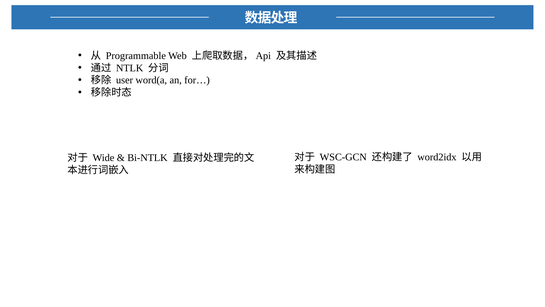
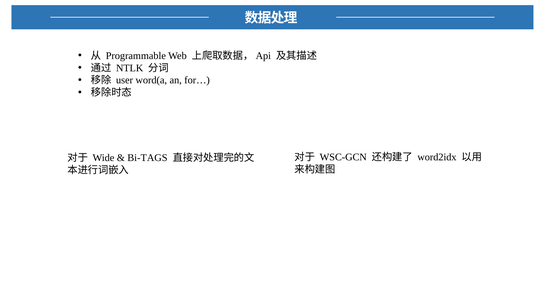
Bi-NTLK: Bi-NTLK -> Bi-TAGS
